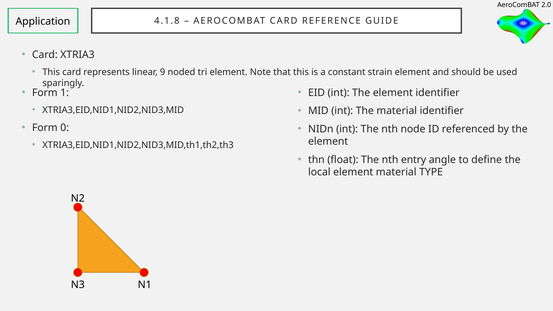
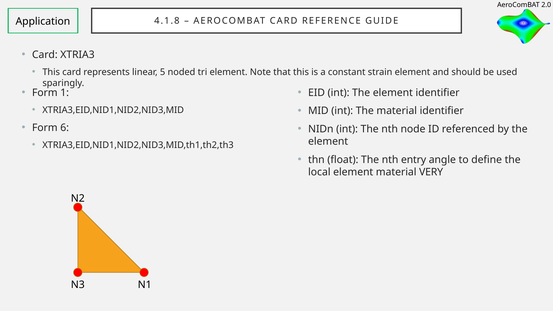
9: 9 -> 5
0: 0 -> 6
TYPE: TYPE -> VERY
